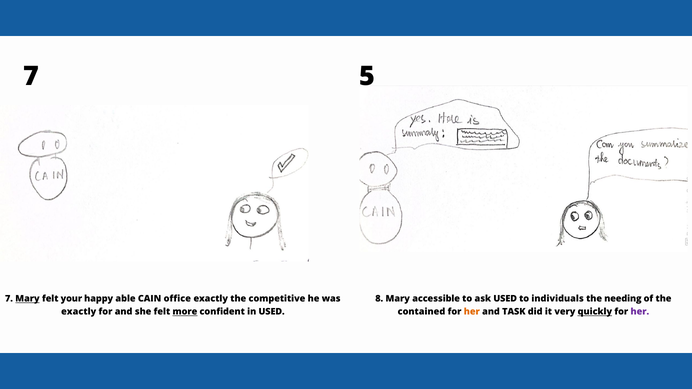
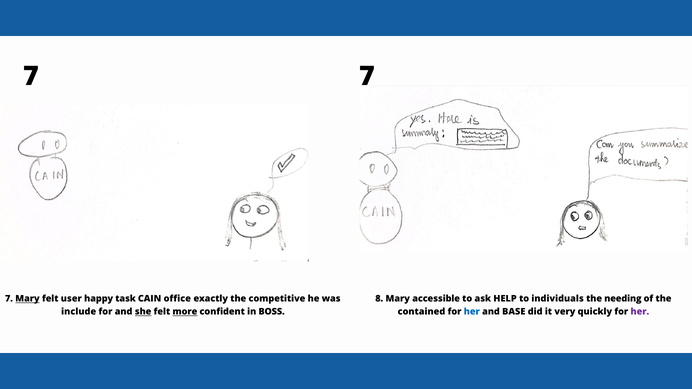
7 5: 5 -> 7
your: your -> user
able: able -> task
ask USED: USED -> HELP
exactly at (79, 312): exactly -> include
she underline: none -> present
in USED: USED -> BOSS
her at (472, 312) colour: orange -> blue
TASK: TASK -> BASE
quickly underline: present -> none
